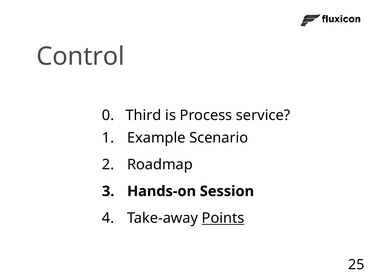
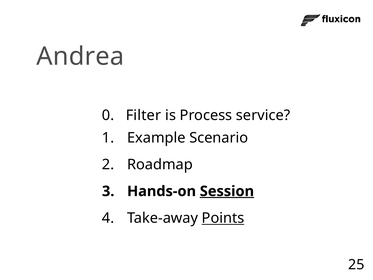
Control: Control -> Andrea
Third: Third -> Filter
Session underline: none -> present
